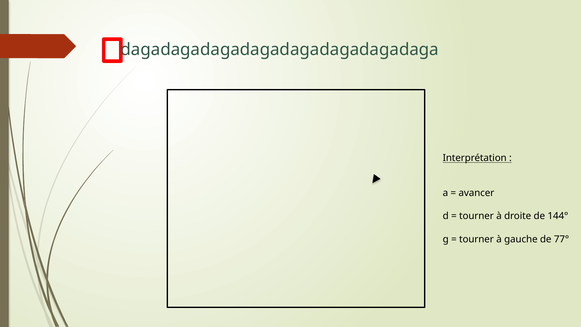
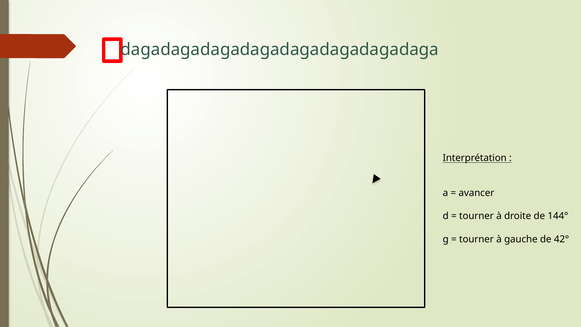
77°: 77° -> 42°
